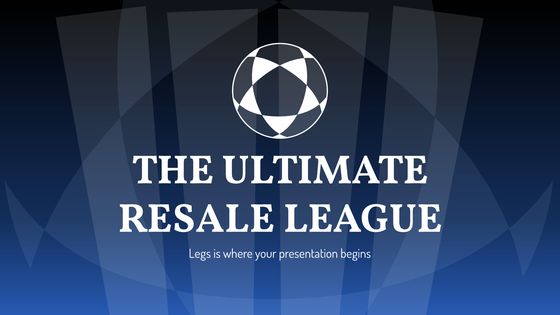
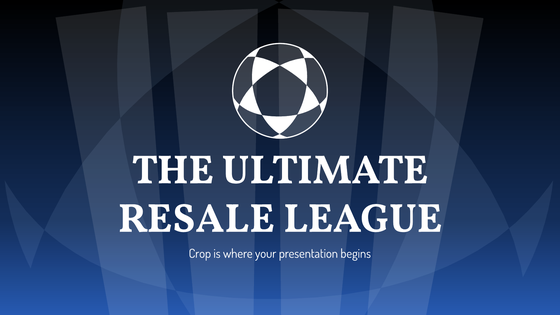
Legs: Legs -> Crop
